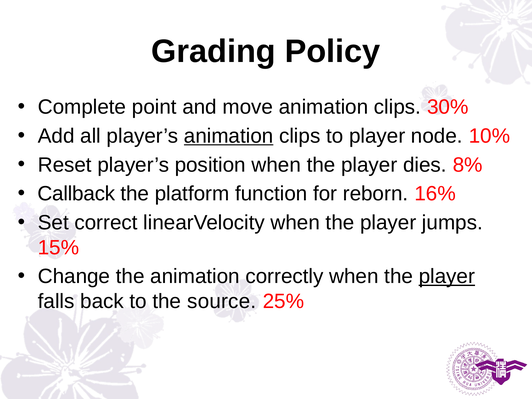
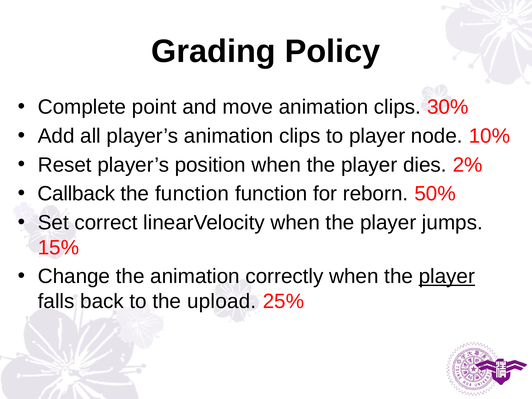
animation at (229, 136) underline: present -> none
8%: 8% -> 2%
the platform: platform -> function
16%: 16% -> 50%
source: source -> upload
